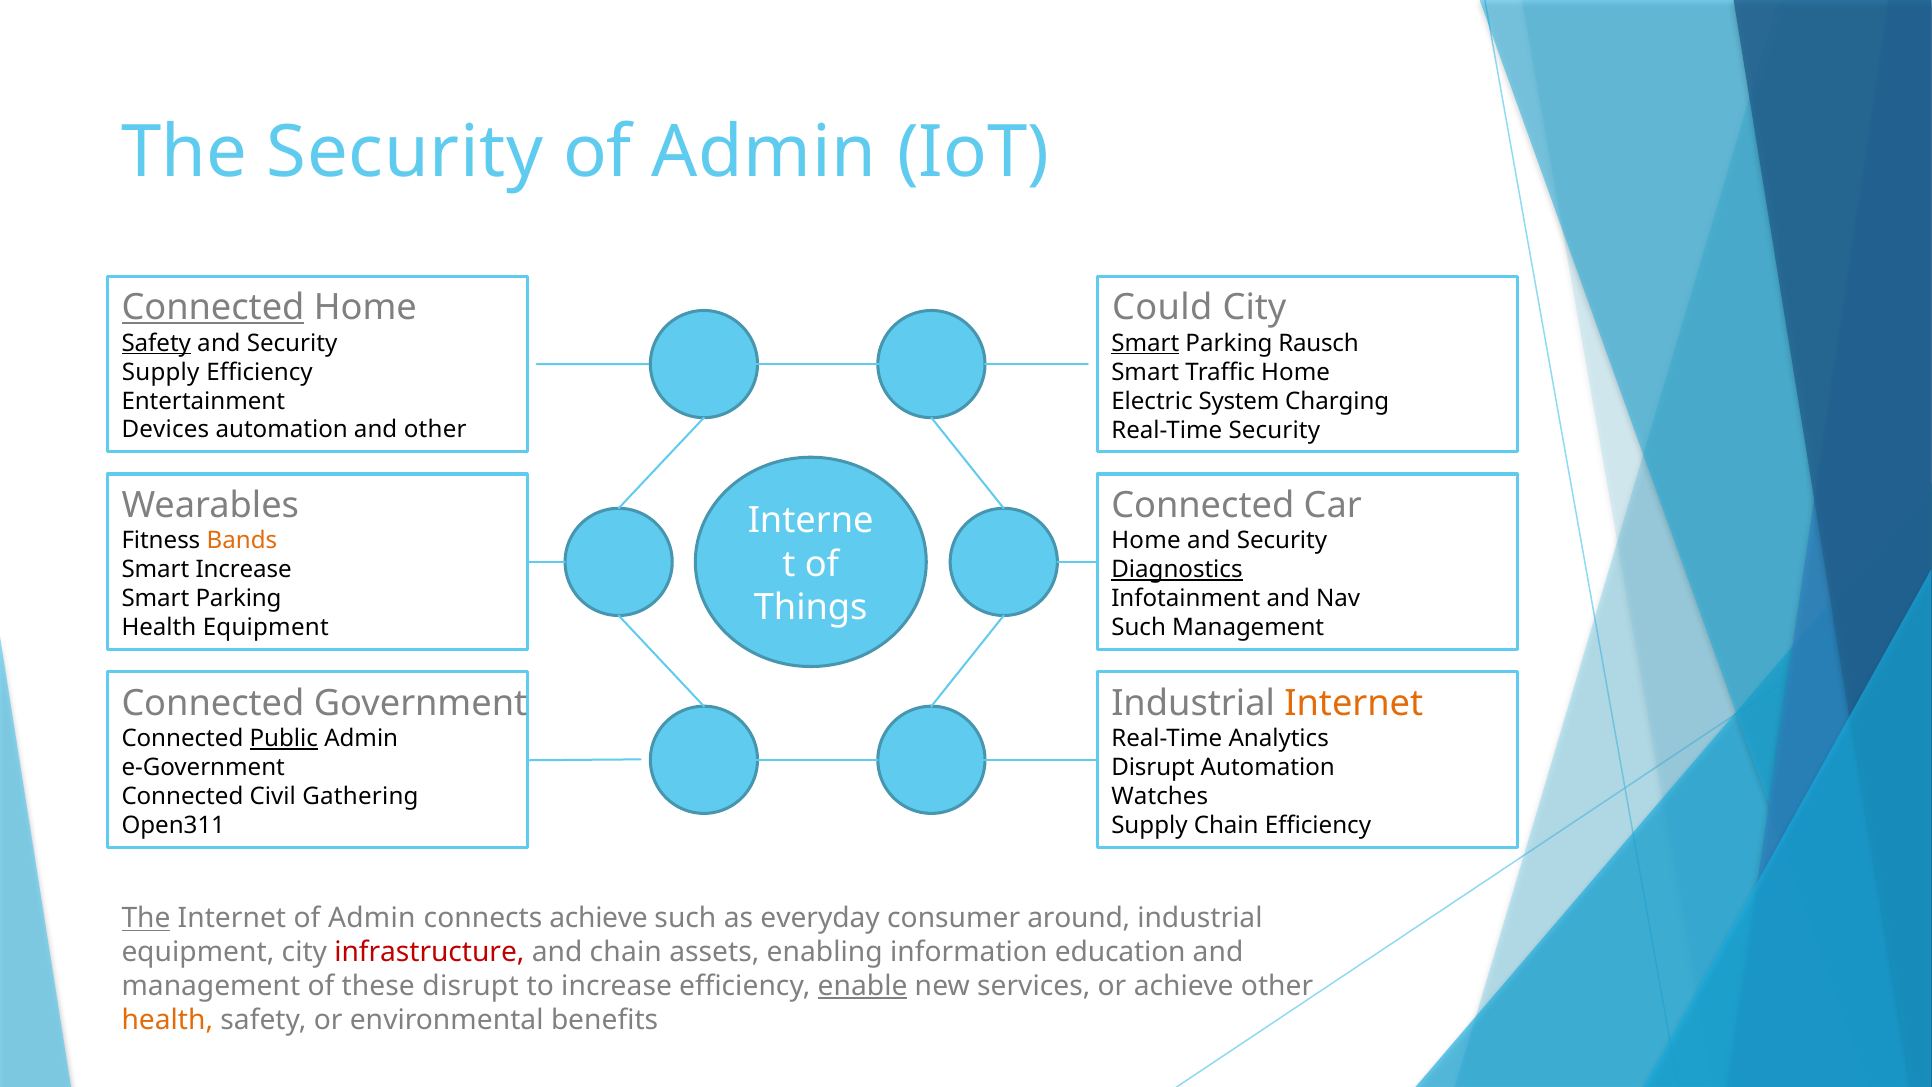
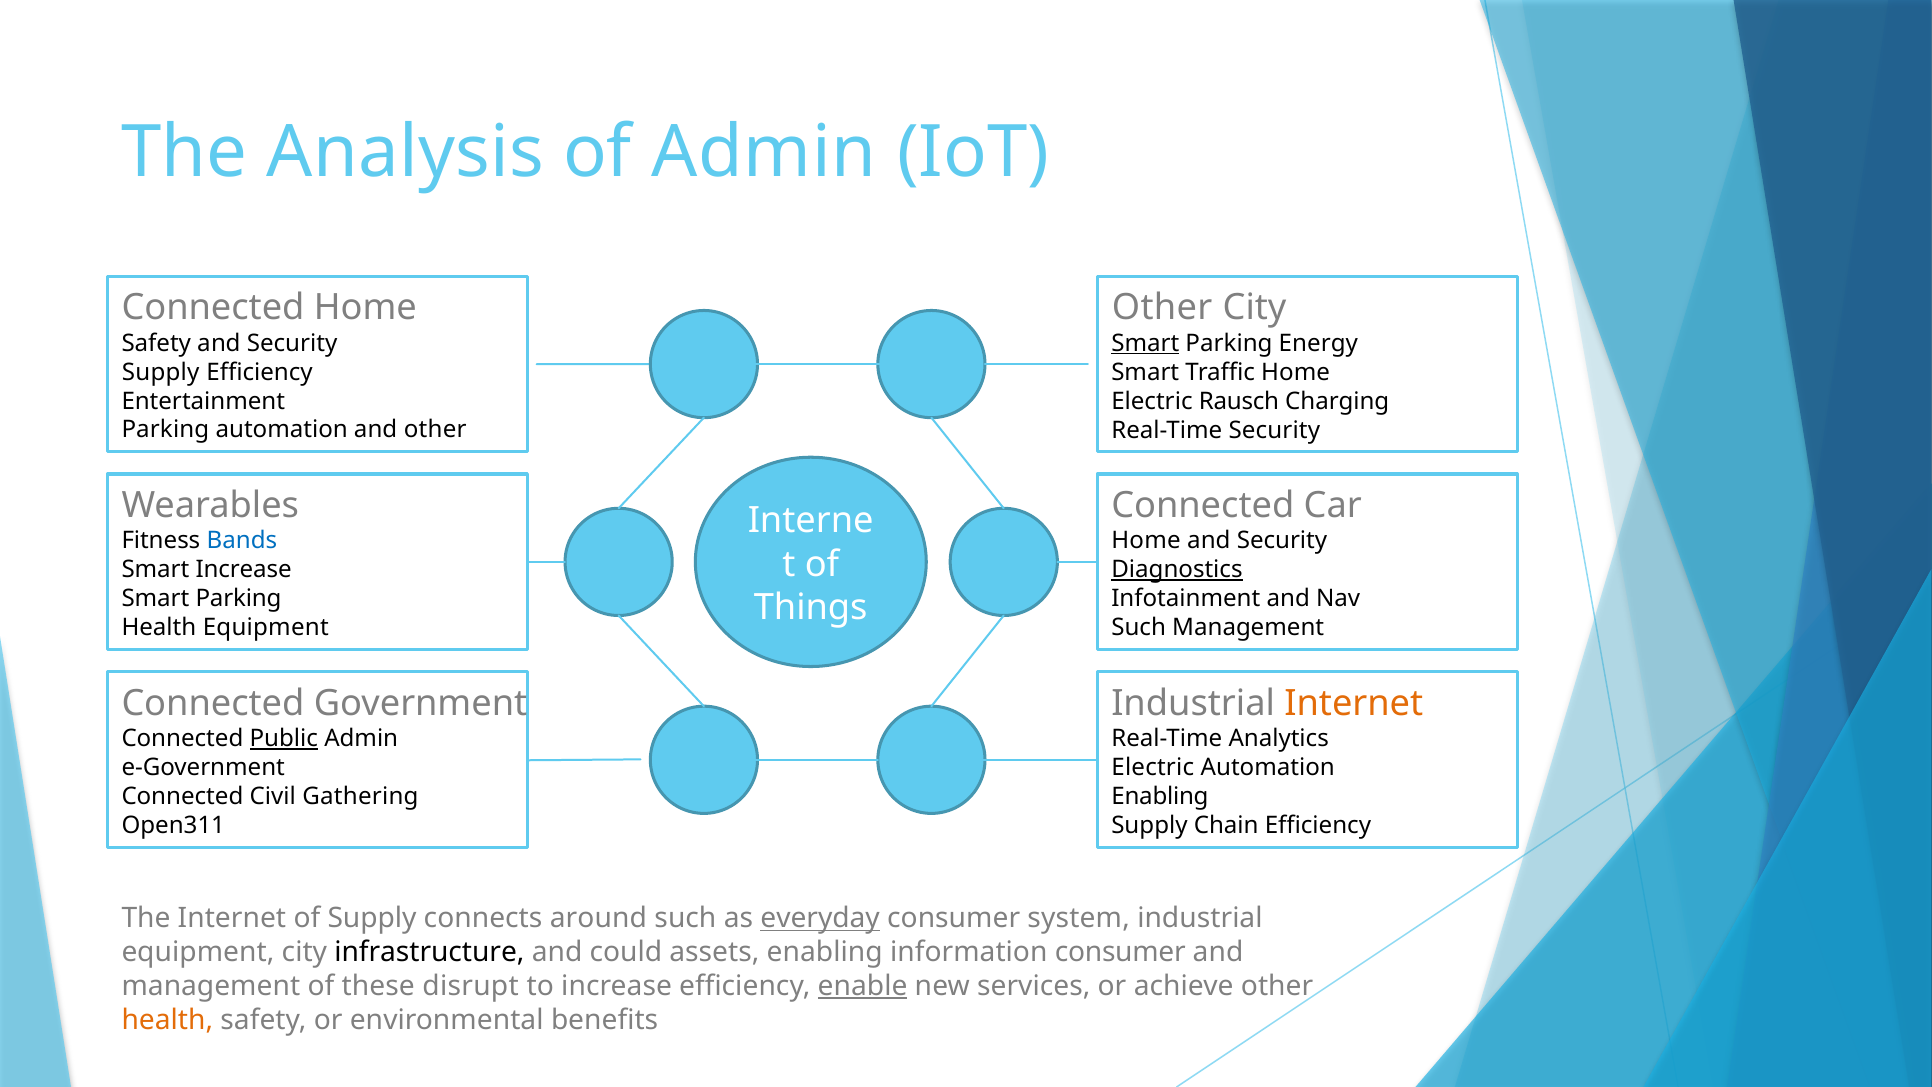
The Security: Security -> Analysis
Connected at (213, 308) underline: present -> none
Could at (1162, 308): Could -> Other
Safety at (156, 343) underline: present -> none
Rausch: Rausch -> Energy
System: System -> Rausch
Devices at (165, 430): Devices -> Parking
Bands colour: orange -> blue
Disrupt at (1153, 768): Disrupt -> Electric
Watches at (1160, 797): Watches -> Enabling
The at (146, 918) underline: present -> none
Internet of Admin: Admin -> Supply
connects achieve: achieve -> around
everyday underline: none -> present
around: around -> system
infrastructure colour: red -> black
and chain: chain -> could
information education: education -> consumer
